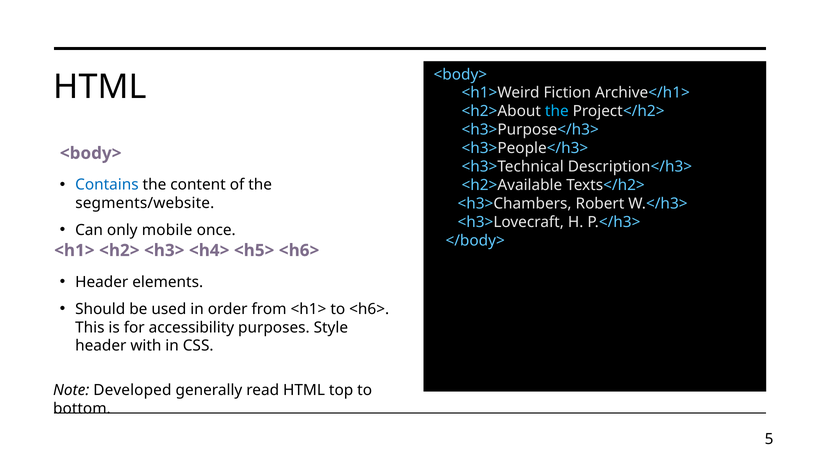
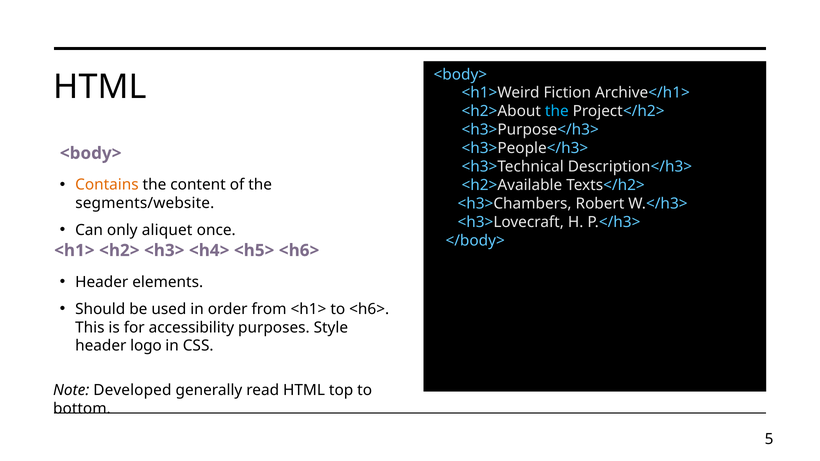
Contains colour: blue -> orange
mobile: mobile -> aliquet
with: with -> logo
